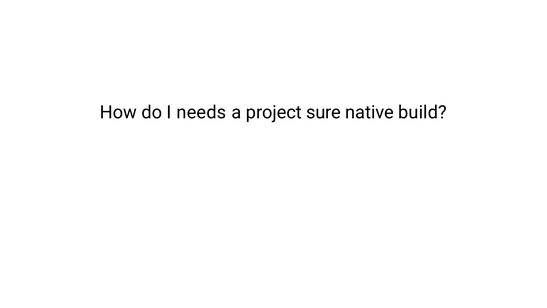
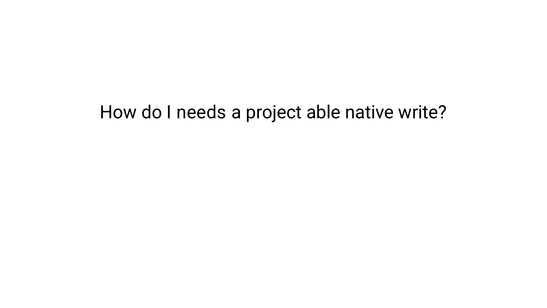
sure: sure -> able
build: build -> write
